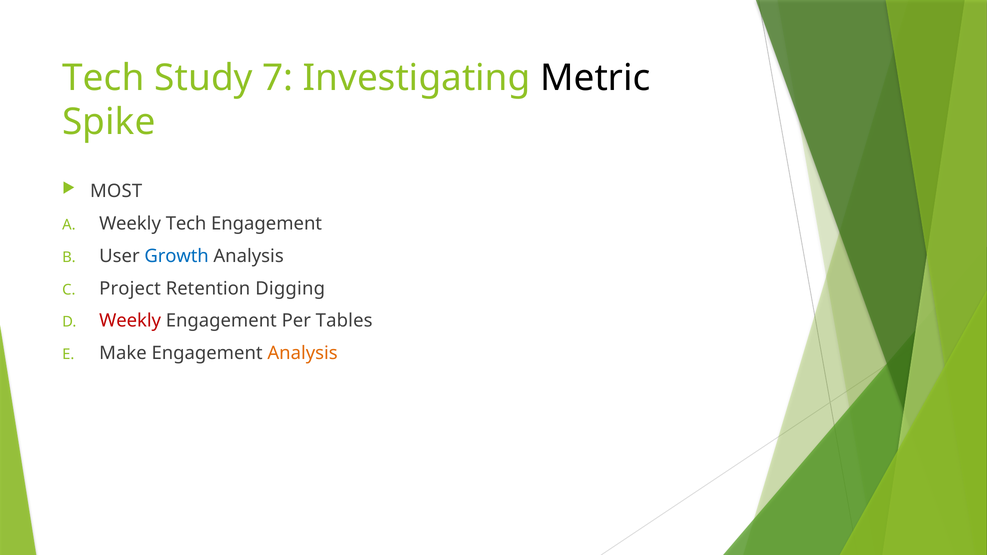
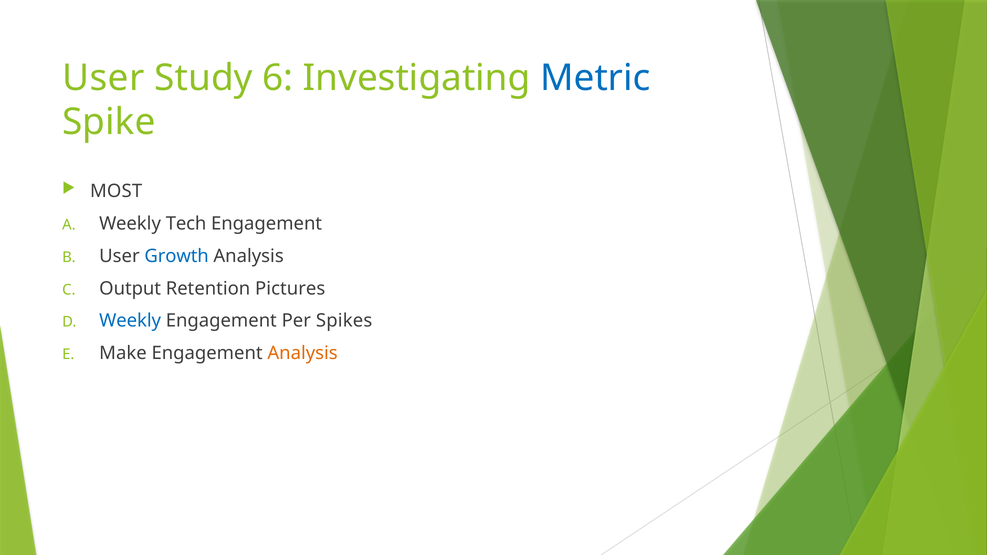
Tech at (103, 78): Tech -> User
7: 7 -> 6
Metric colour: black -> blue
Project: Project -> Output
Digging: Digging -> Pictures
Weekly at (130, 321) colour: red -> blue
Tables: Tables -> Spikes
